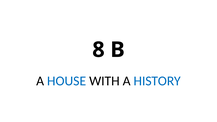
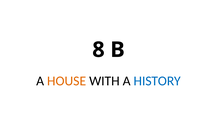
HOUSE colour: blue -> orange
